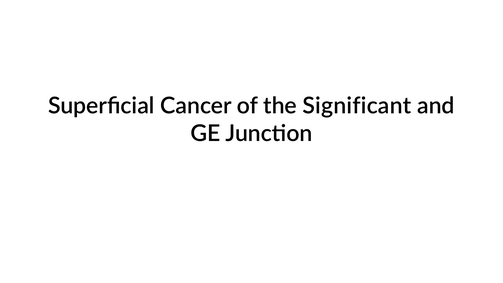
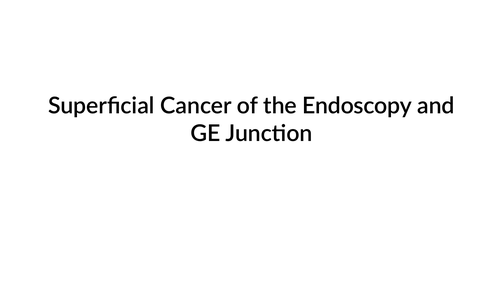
Significant: Significant -> Endoscopy
